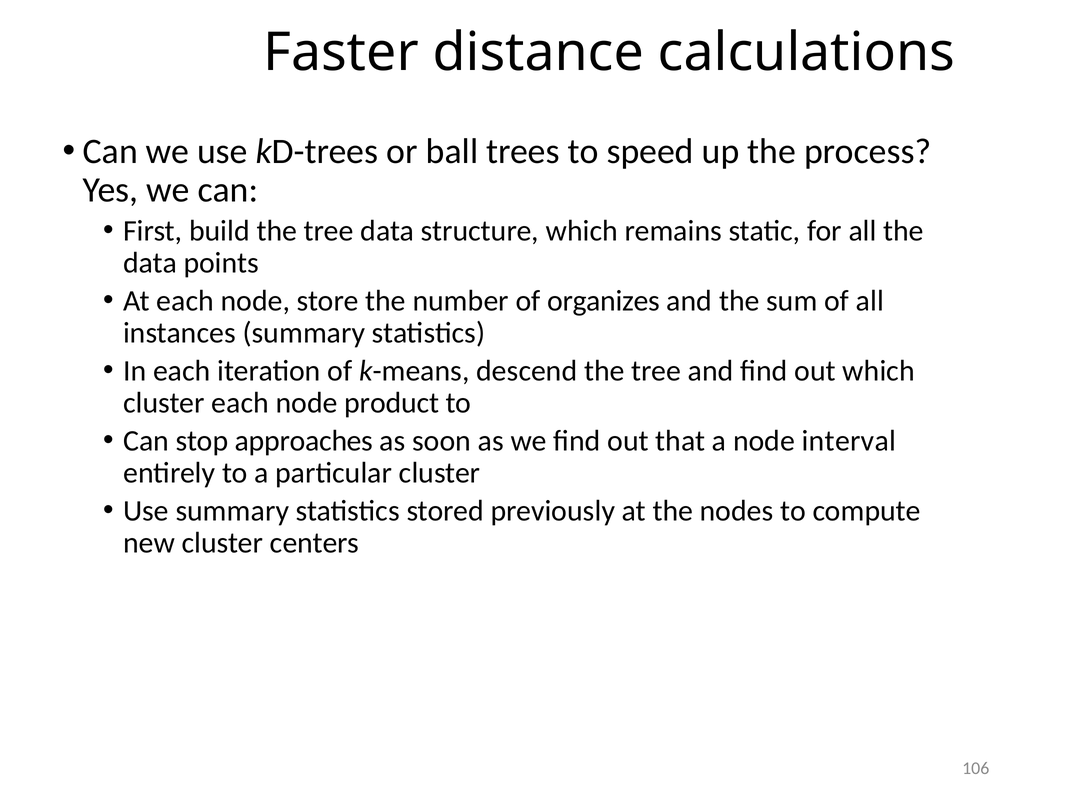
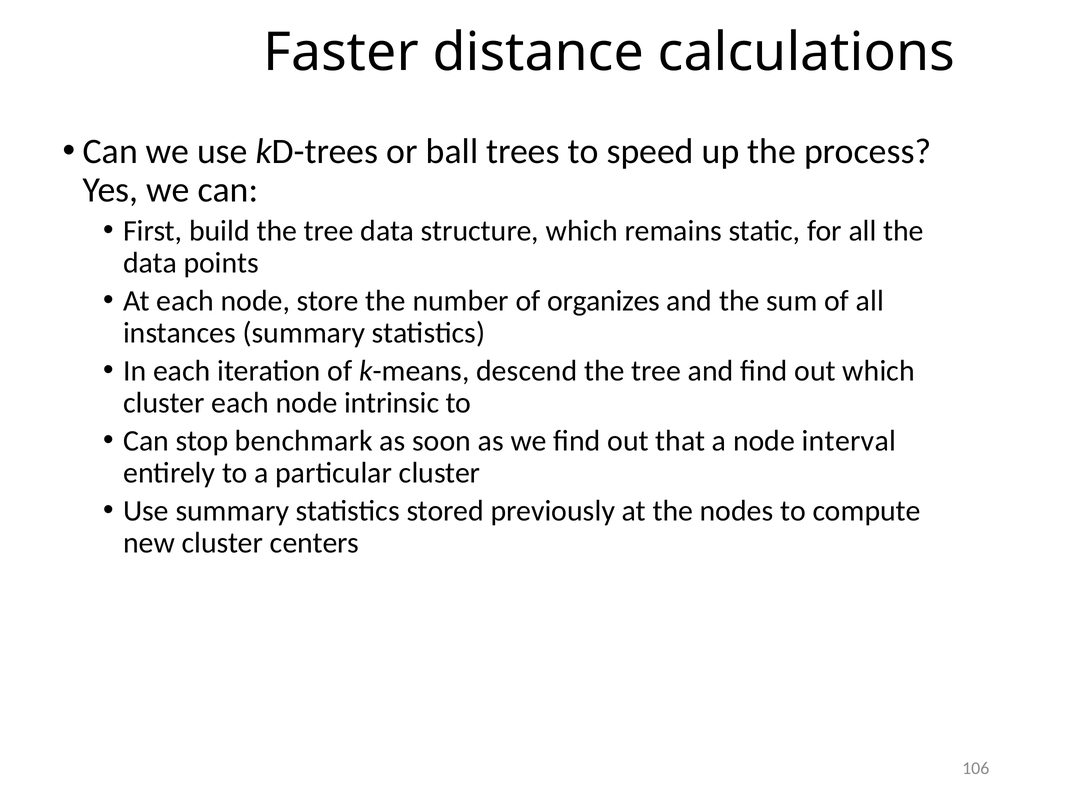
product: product -> intrinsic
approaches: approaches -> benchmark
